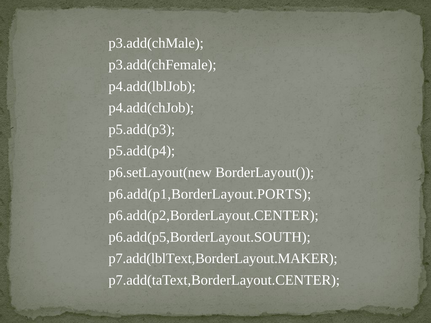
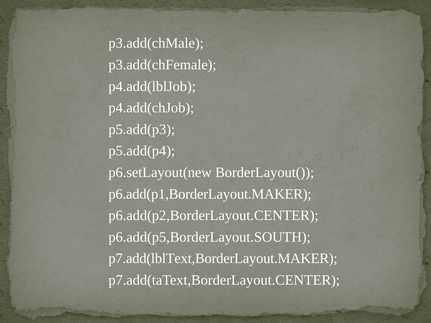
p6.add(p1,BorderLayout.PORTS: p6.add(p1,BorderLayout.PORTS -> p6.add(p1,BorderLayout.MAKER
